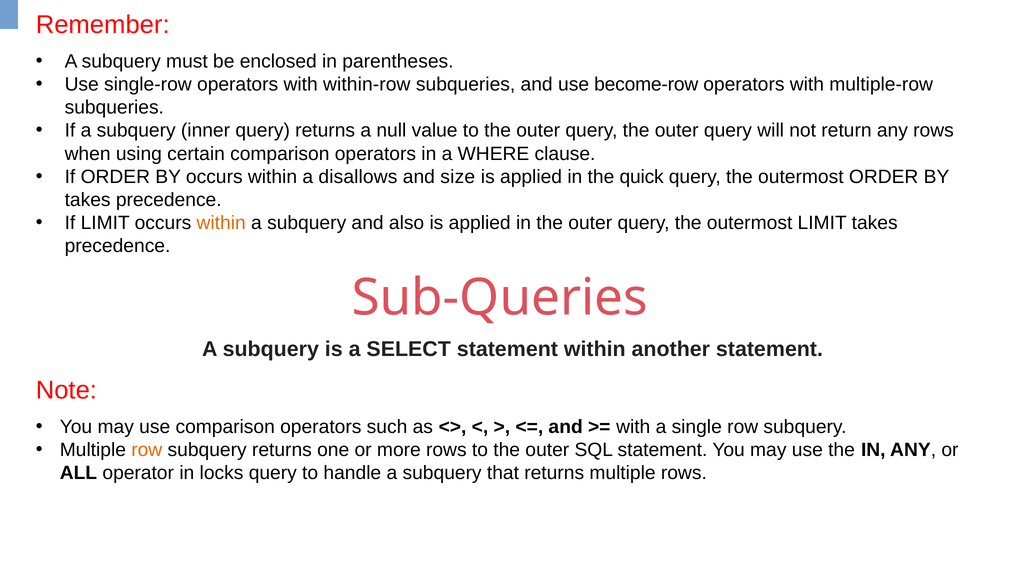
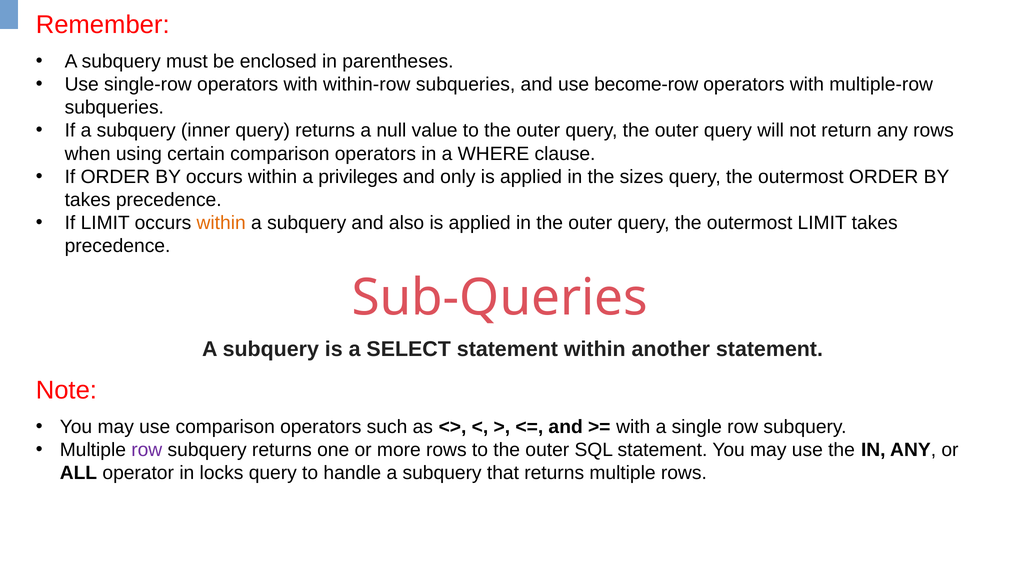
disallows: disallows -> privileges
size: size -> only
quick: quick -> sizes
row at (147, 450) colour: orange -> purple
